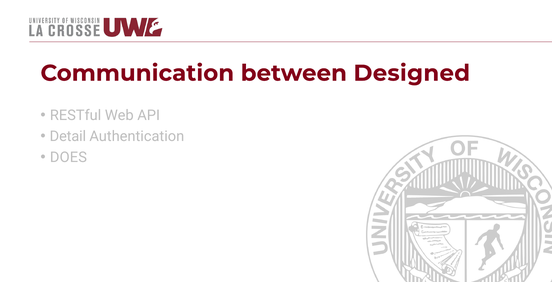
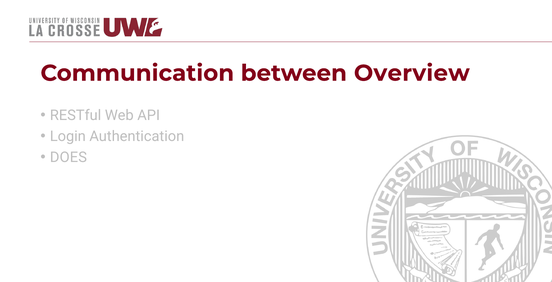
Designed: Designed -> Overview
Detail: Detail -> Login
